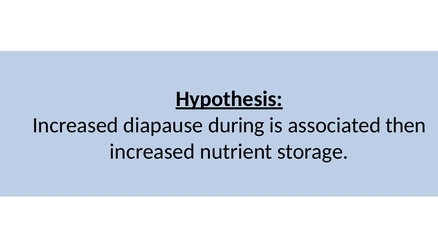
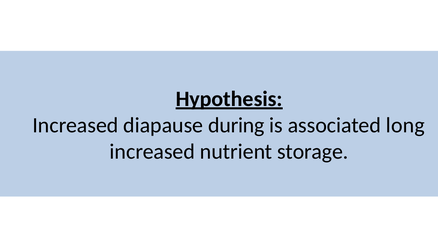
then: then -> long
